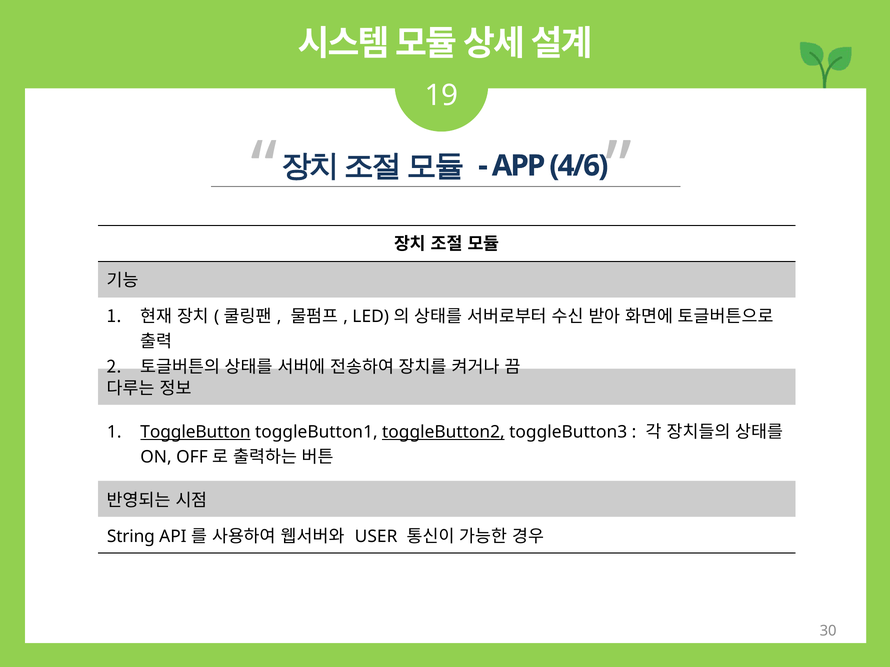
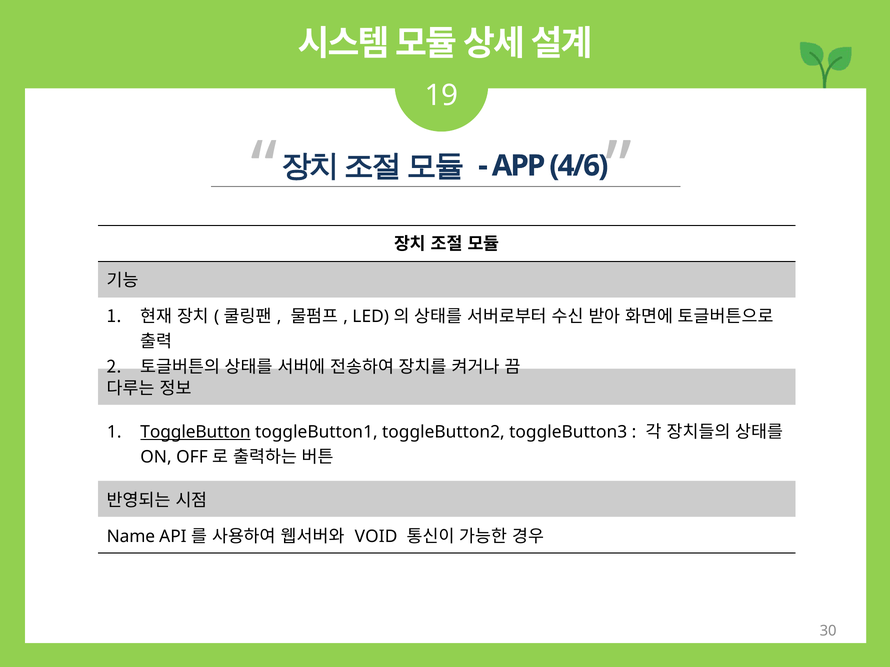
toggleButton2 underline: present -> none
String: String -> Name
USER: USER -> VOID
